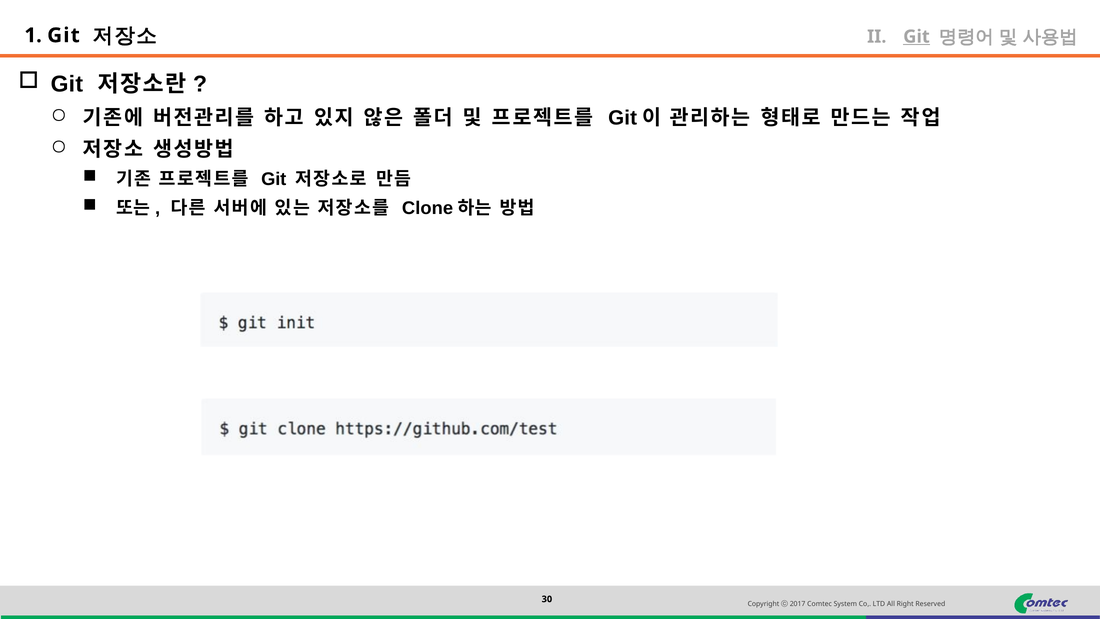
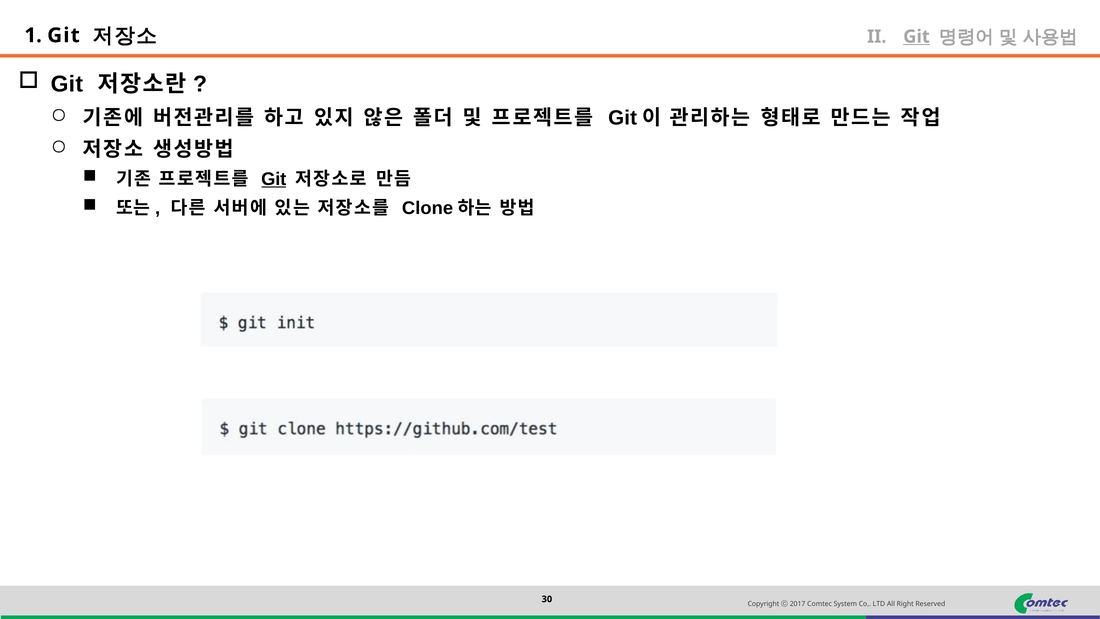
Git at (274, 179) underline: none -> present
